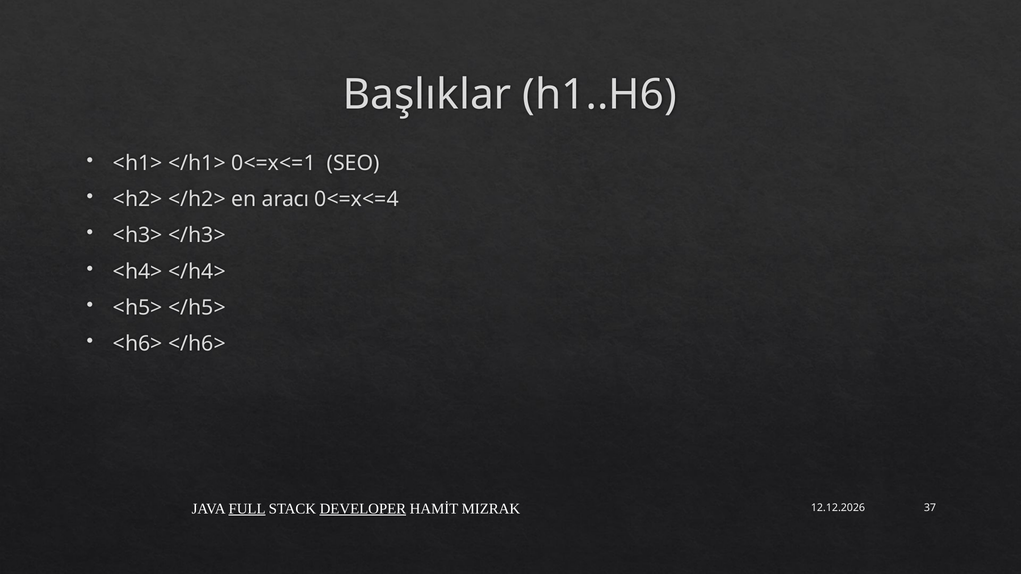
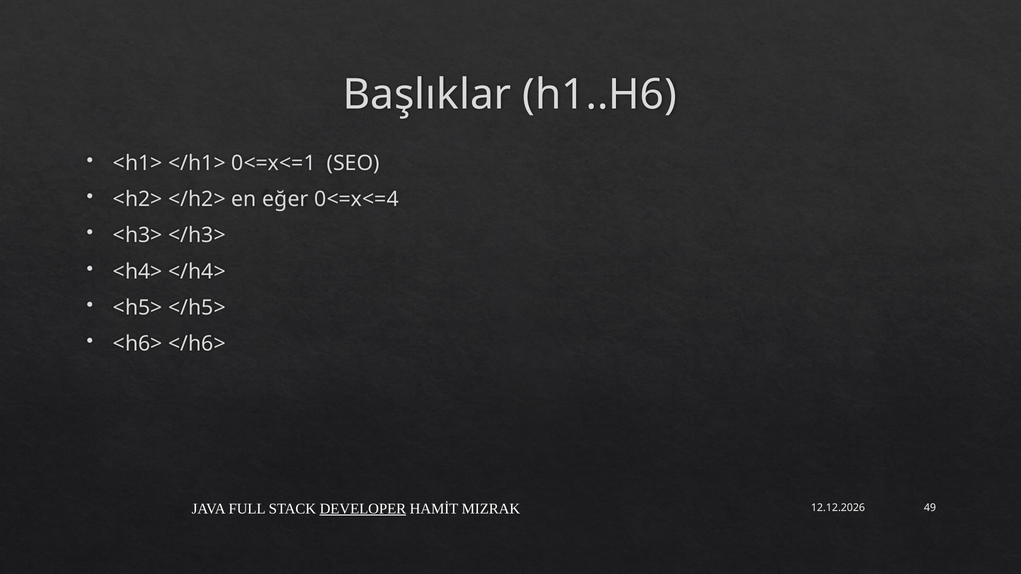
aracı: aracı -> eğer
FULL underline: present -> none
37: 37 -> 49
